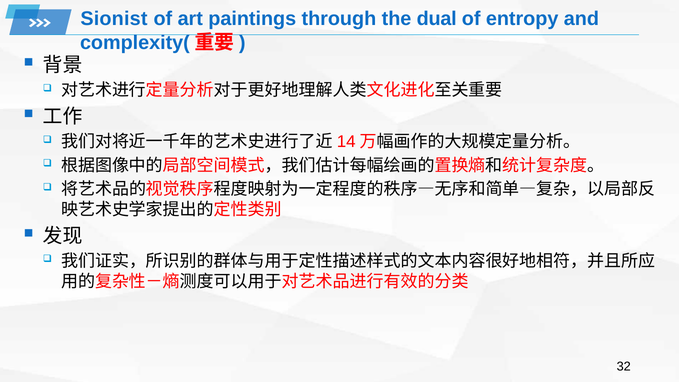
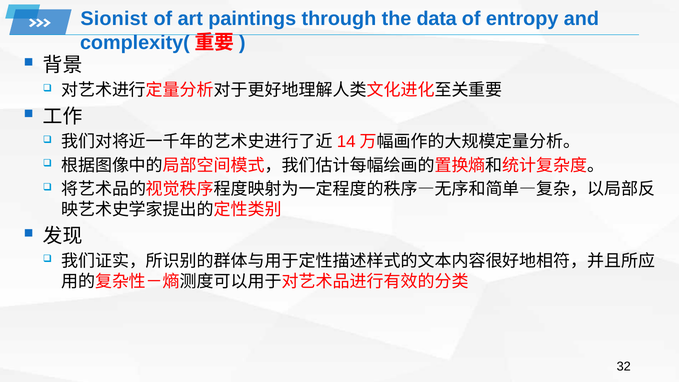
dual: dual -> data
